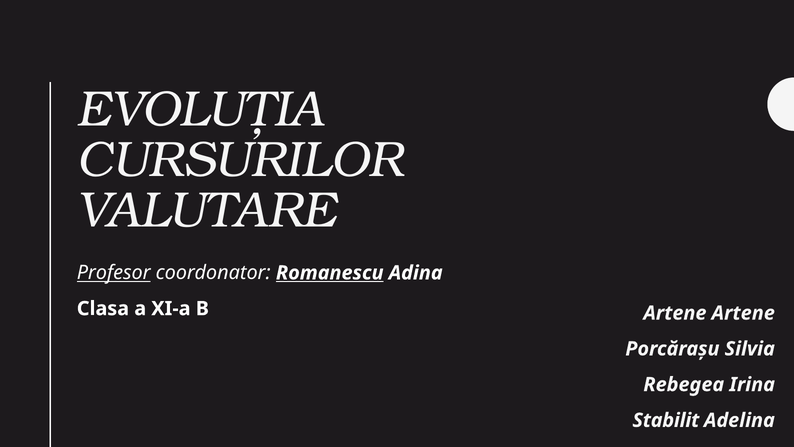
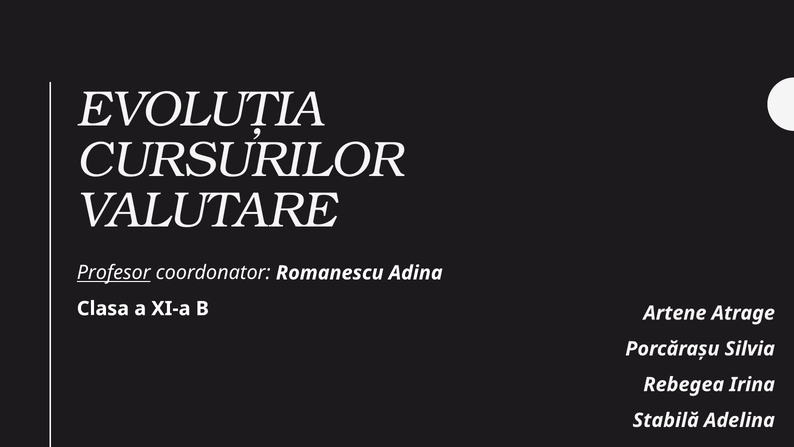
Romanescu underline: present -> none
Artene Artene: Artene -> Atrage
Stabilit: Stabilit -> Stabilă
